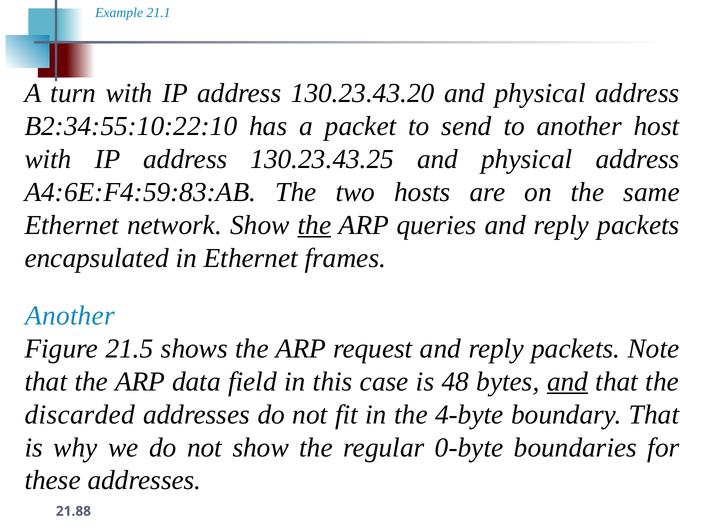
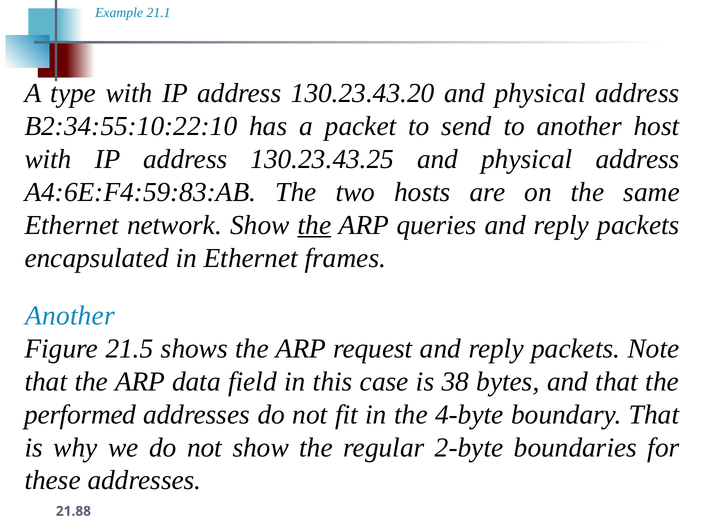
turn: turn -> type
48: 48 -> 38
and at (568, 381) underline: present -> none
discarded: discarded -> performed
0-byte: 0-byte -> 2-byte
